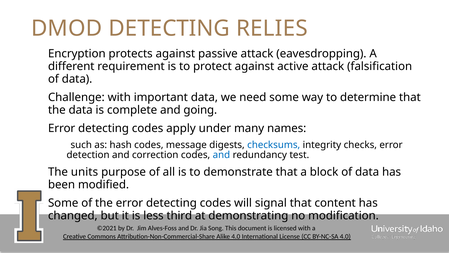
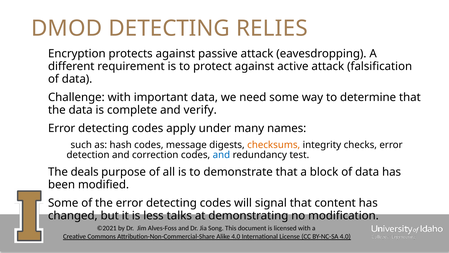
going: going -> verify
checksums colour: blue -> orange
units: units -> deals
third: third -> talks
